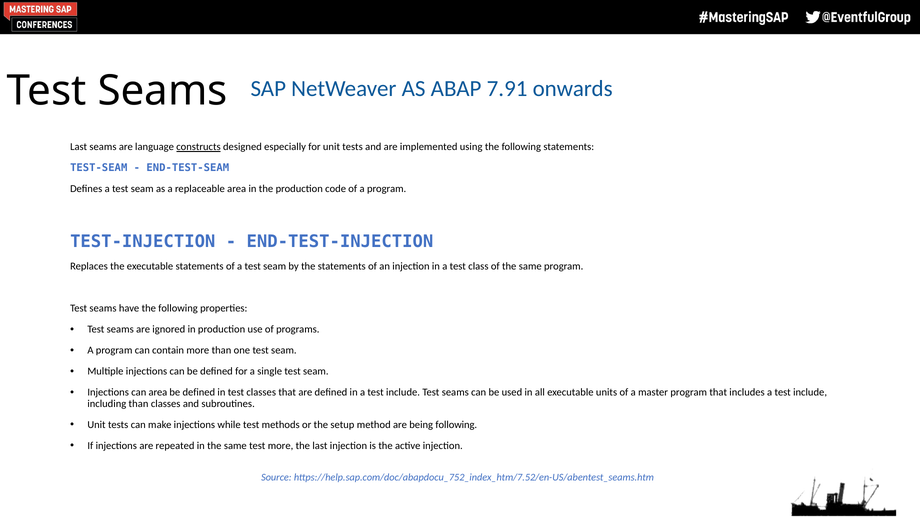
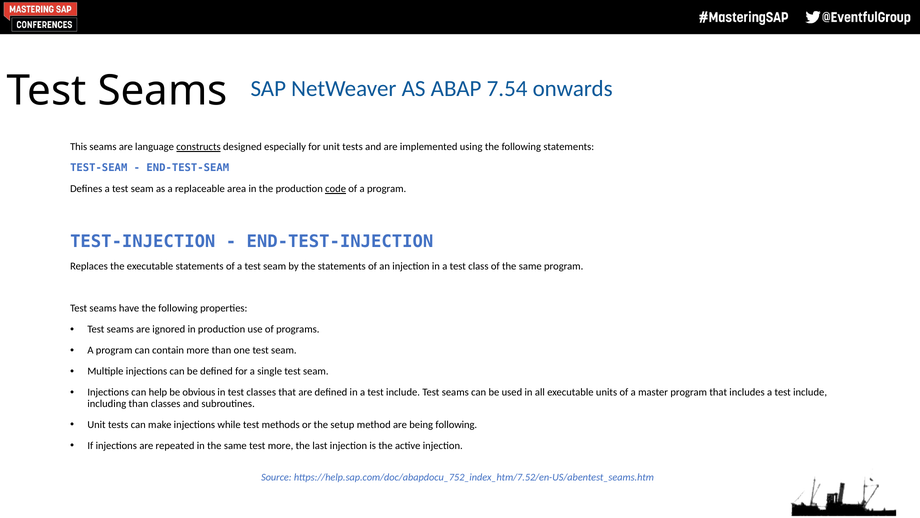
7.91: 7.91 -> 7.54
Last at (79, 147): Last -> This
code underline: none -> present
can area: area -> help
defined at (199, 392): defined -> obvious
